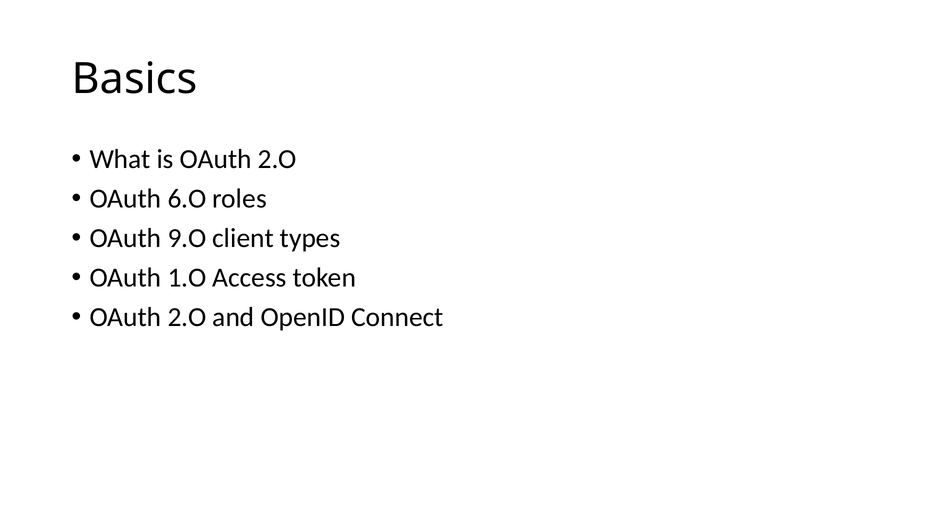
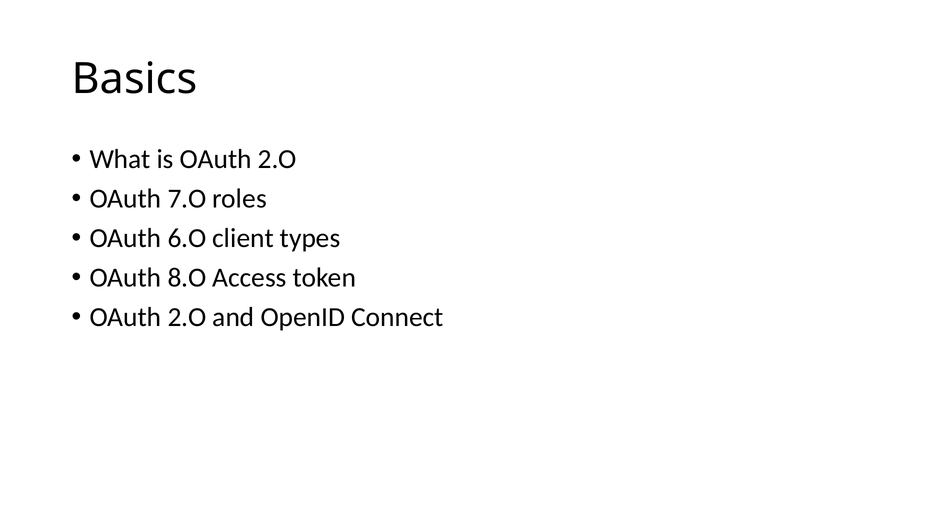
6.O: 6.O -> 7.O
9.O: 9.O -> 6.O
1.O: 1.O -> 8.O
